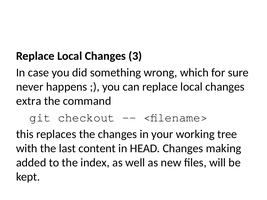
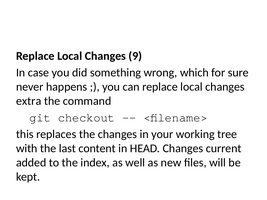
3: 3 -> 9
making: making -> current
